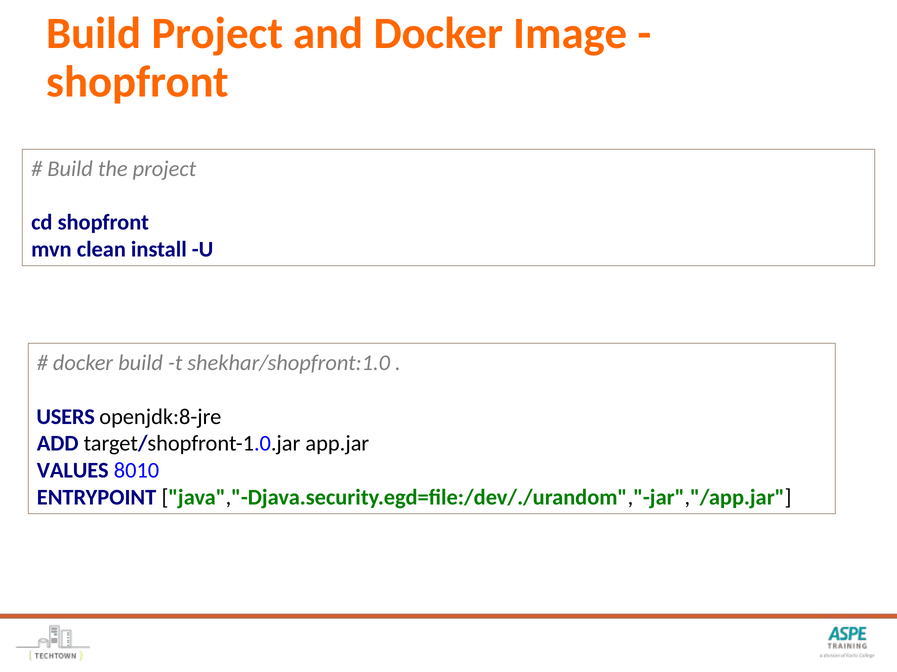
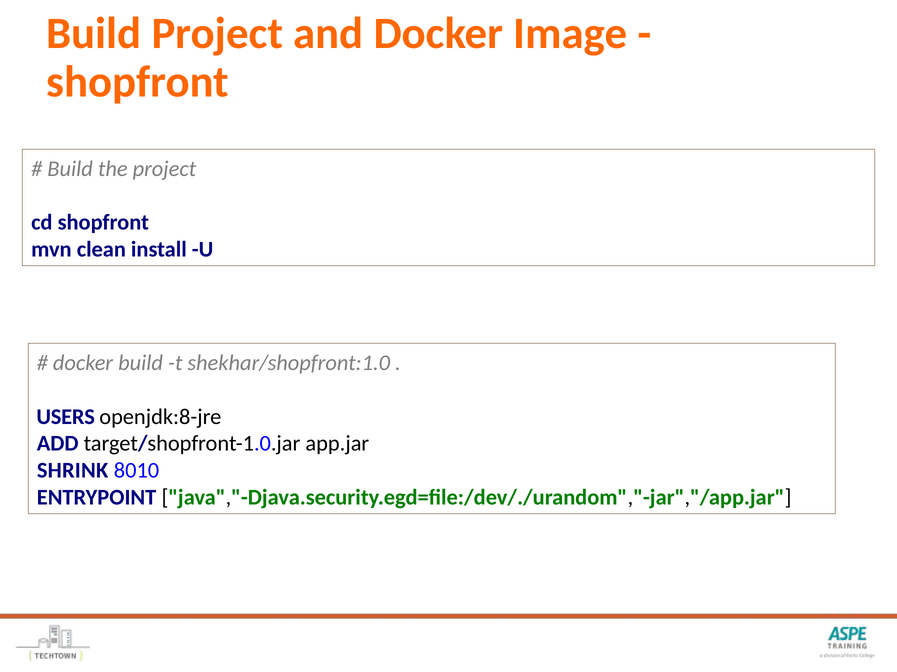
VALUES: VALUES -> SHRINK
